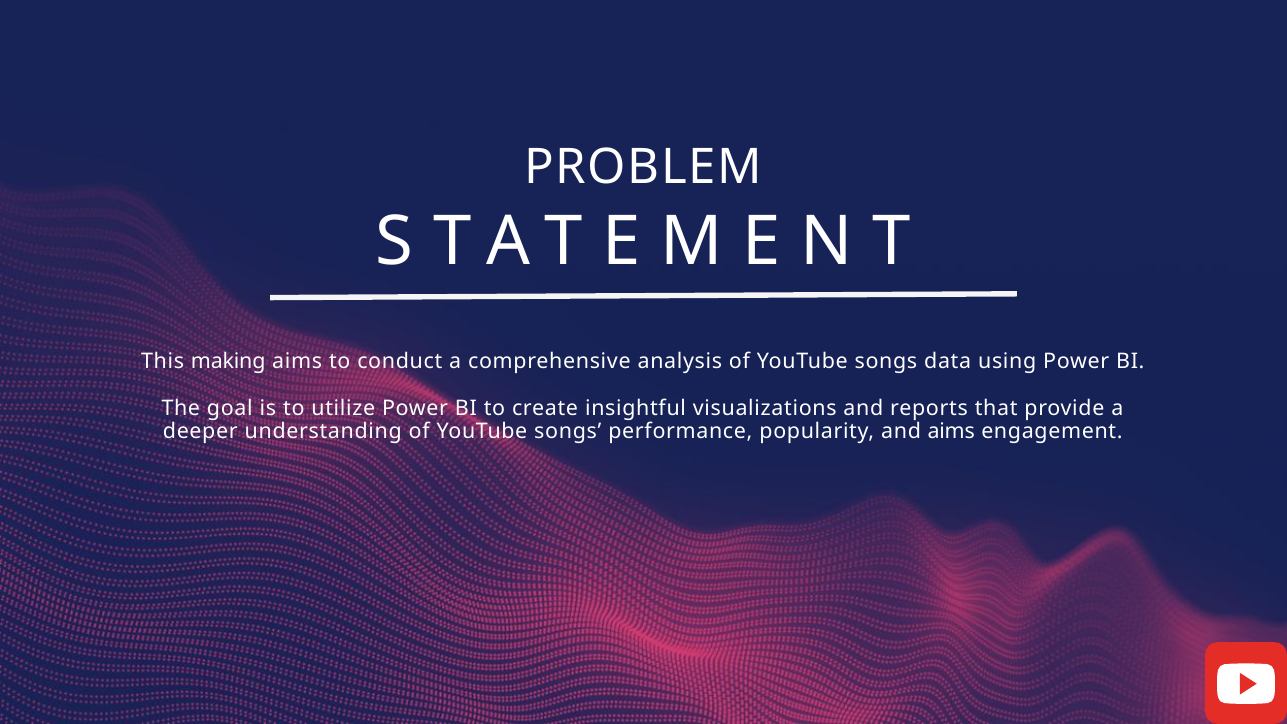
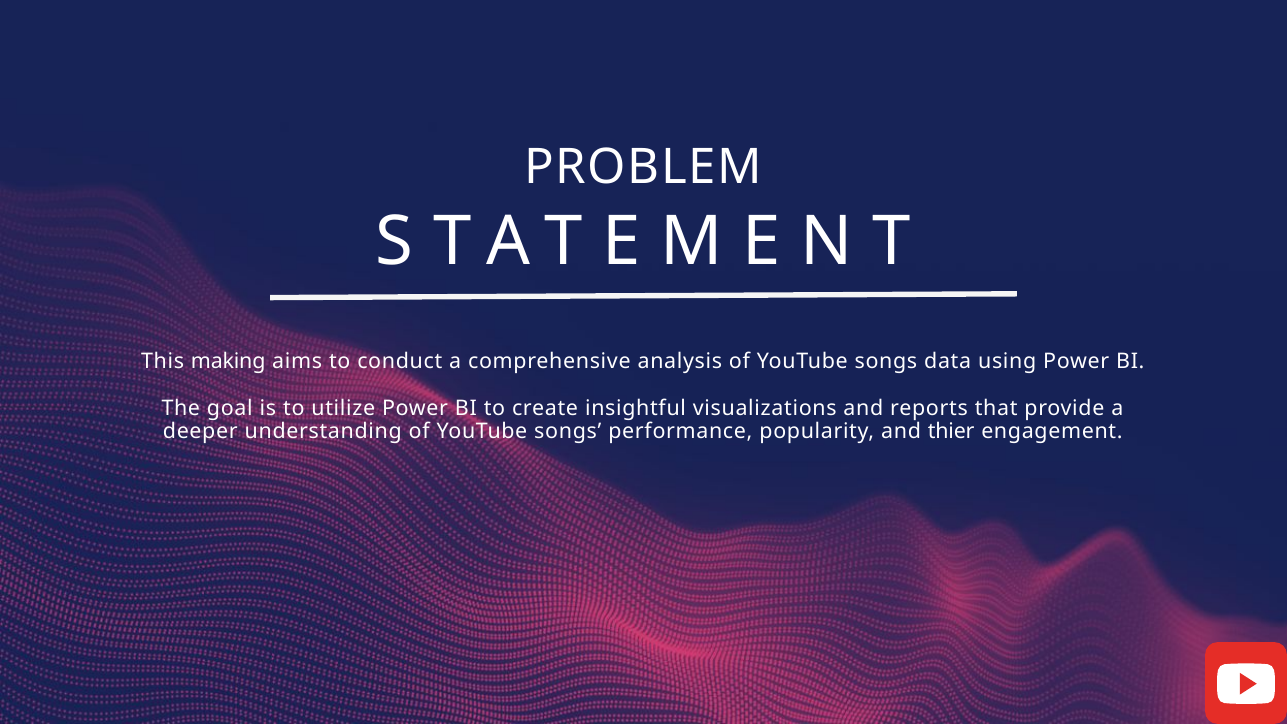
and aims: aims -> thier
